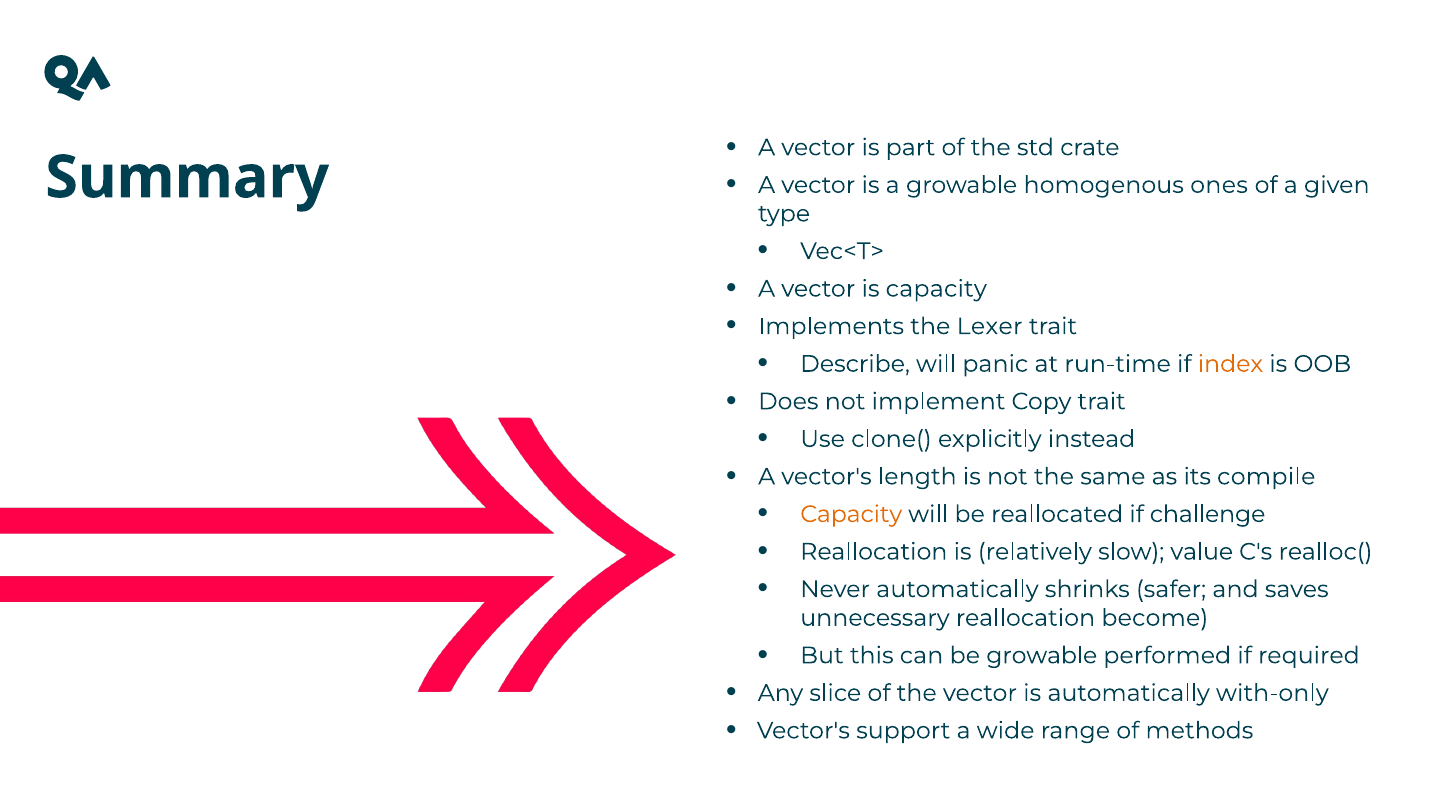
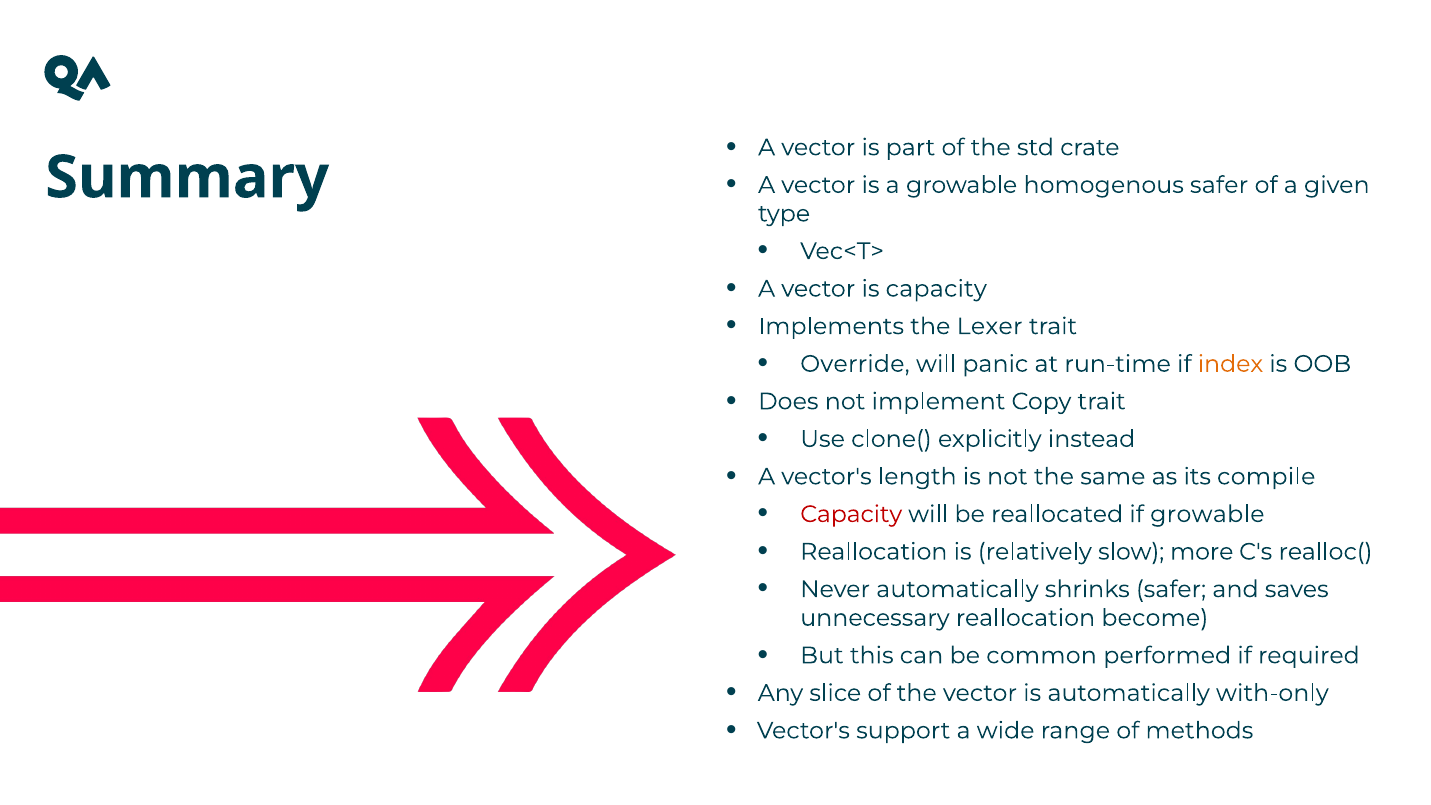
homogenous ones: ones -> safer
Describe: Describe -> Override
Capacity at (851, 514) colour: orange -> red
if challenge: challenge -> growable
value: value -> more
be growable: growable -> common
